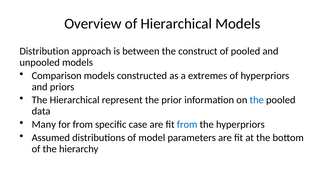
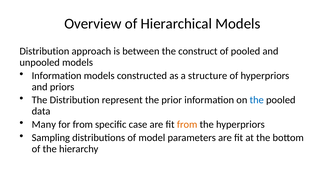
Comparison at (57, 76): Comparison -> Information
extremes: extremes -> structure
The Hierarchical: Hierarchical -> Distribution
from at (187, 124) colour: blue -> orange
Assumed: Assumed -> Sampling
